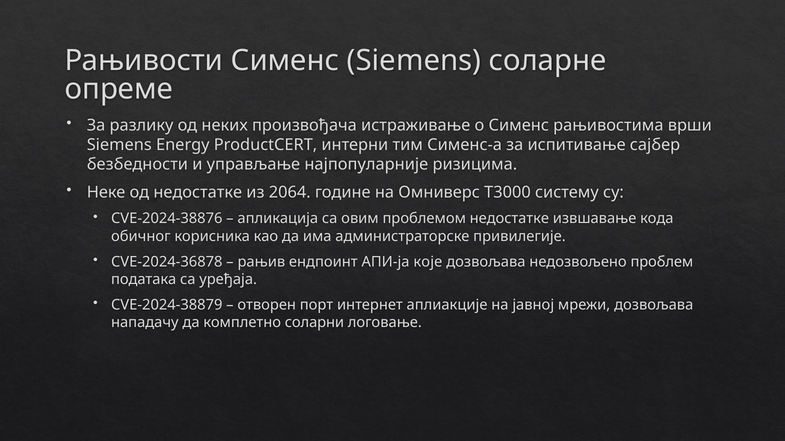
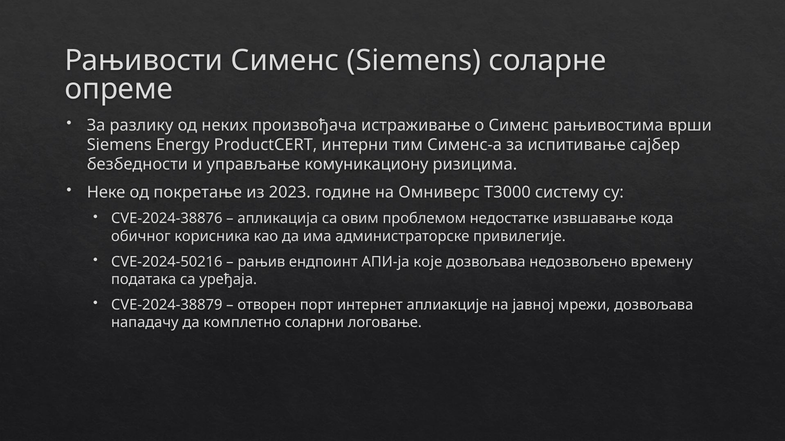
најпопуларније: најпопуларније -> комуникациону
од недостатке: недостатке -> покретање
2064: 2064 -> 2023
CVE-2024-36878: CVE-2024-36878 -> CVE-2024-50216
проблем: проблем -> времену
